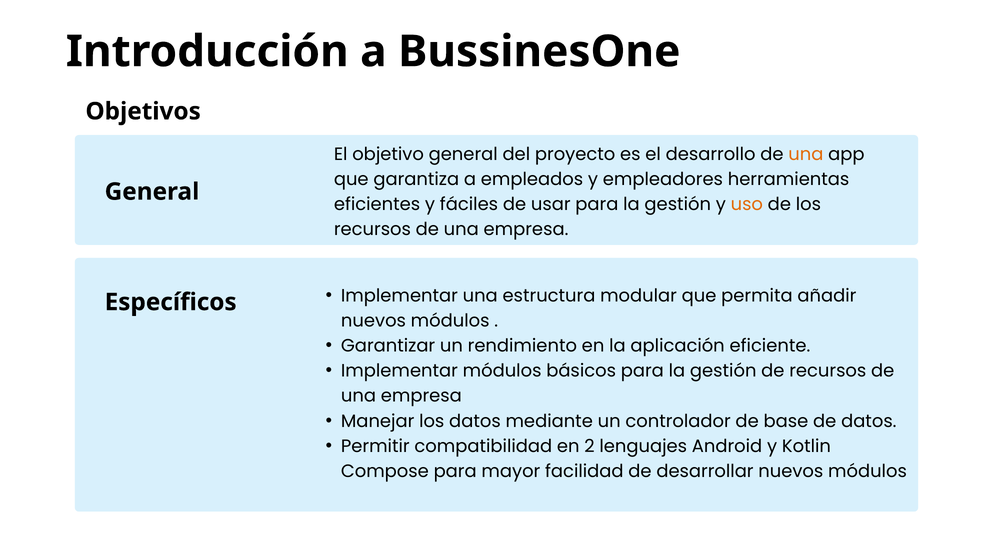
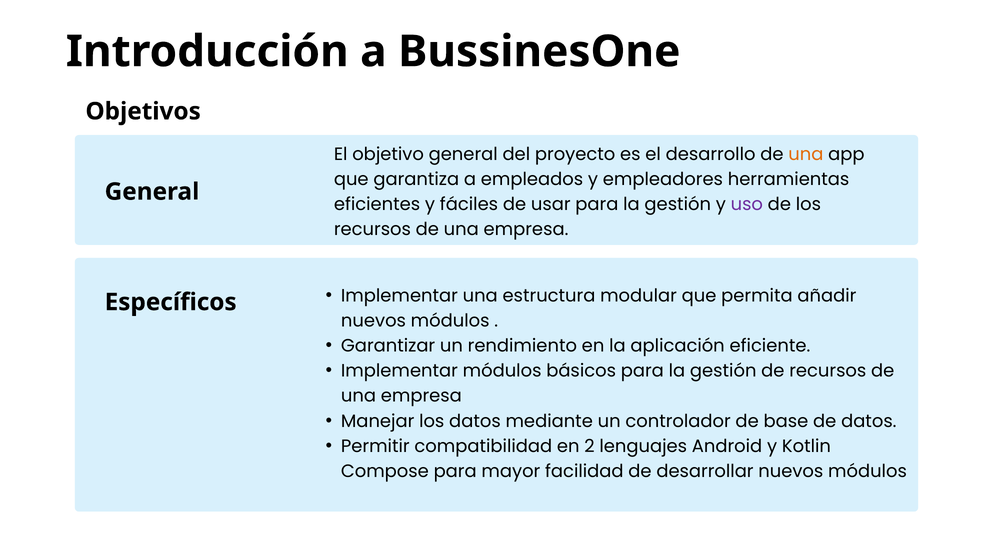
uso colour: orange -> purple
